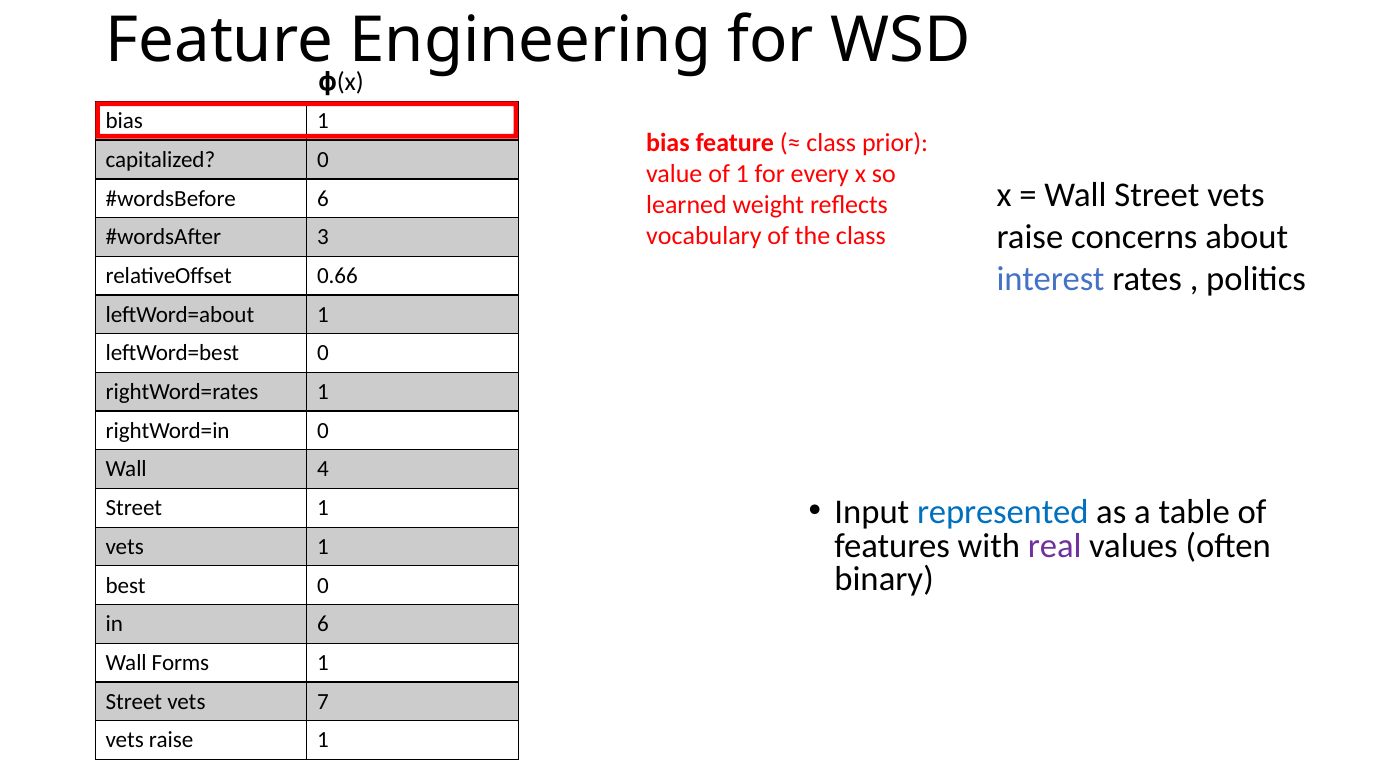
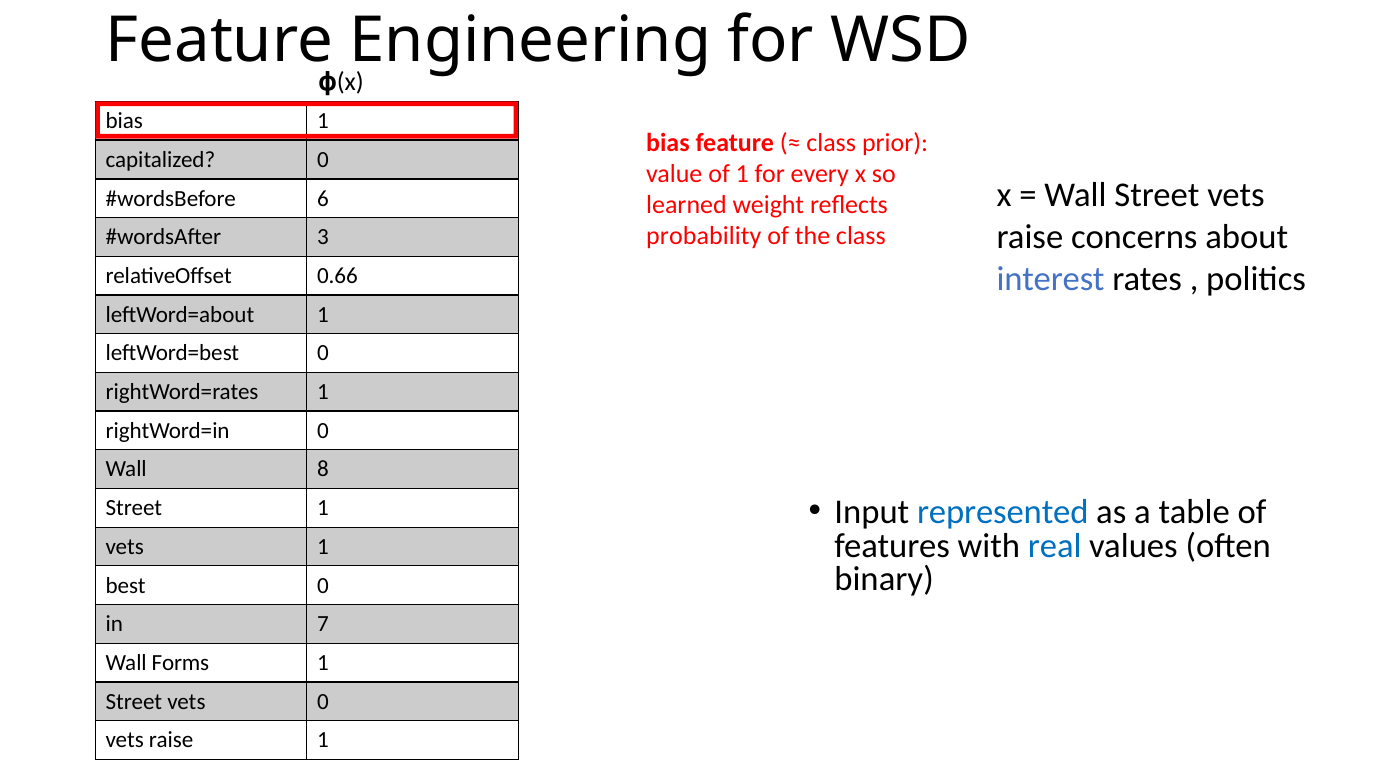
vocabulary: vocabulary -> probability
4: 4 -> 8
real colour: purple -> blue
in 6: 6 -> 7
vets 7: 7 -> 0
